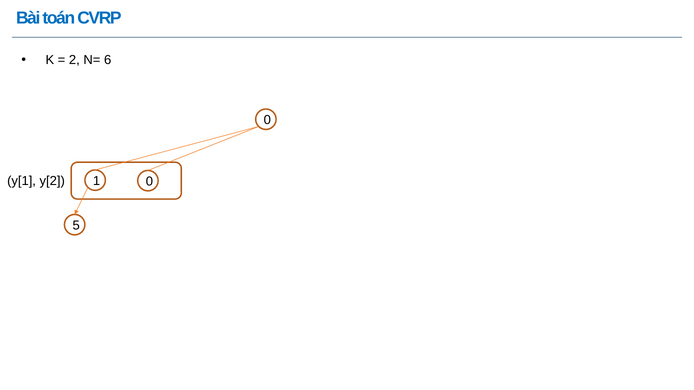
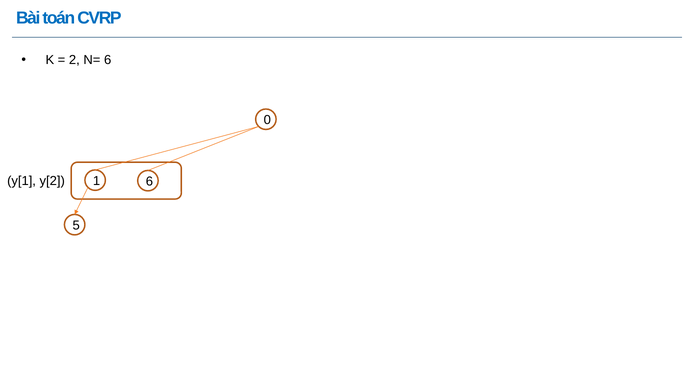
y[2 0: 0 -> 6
